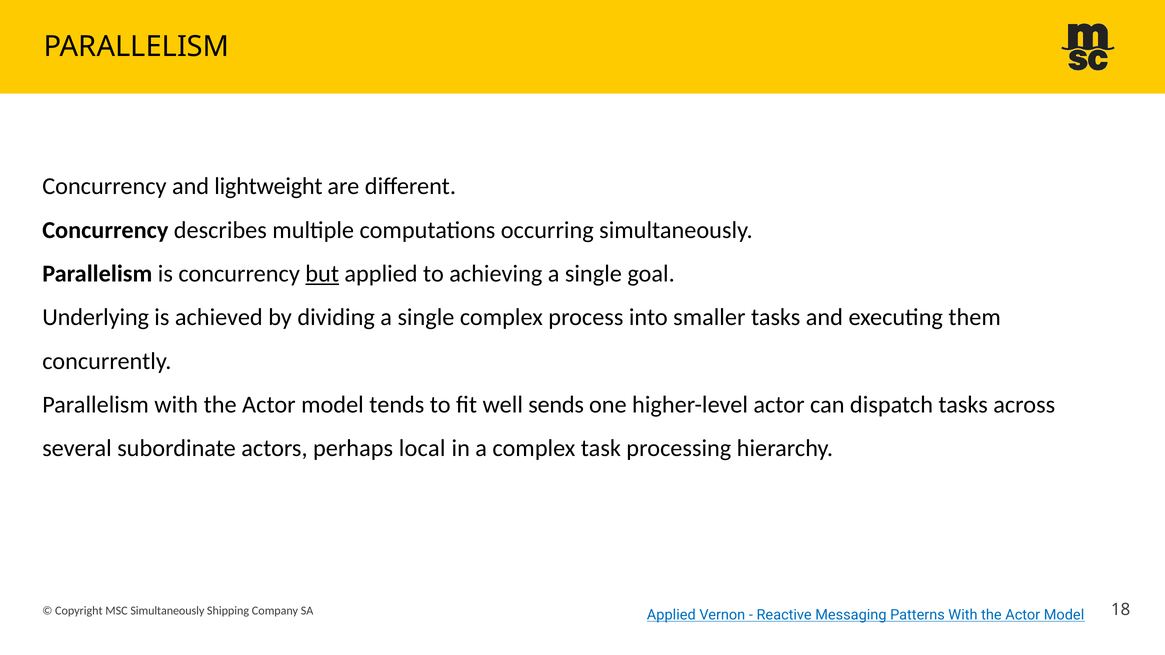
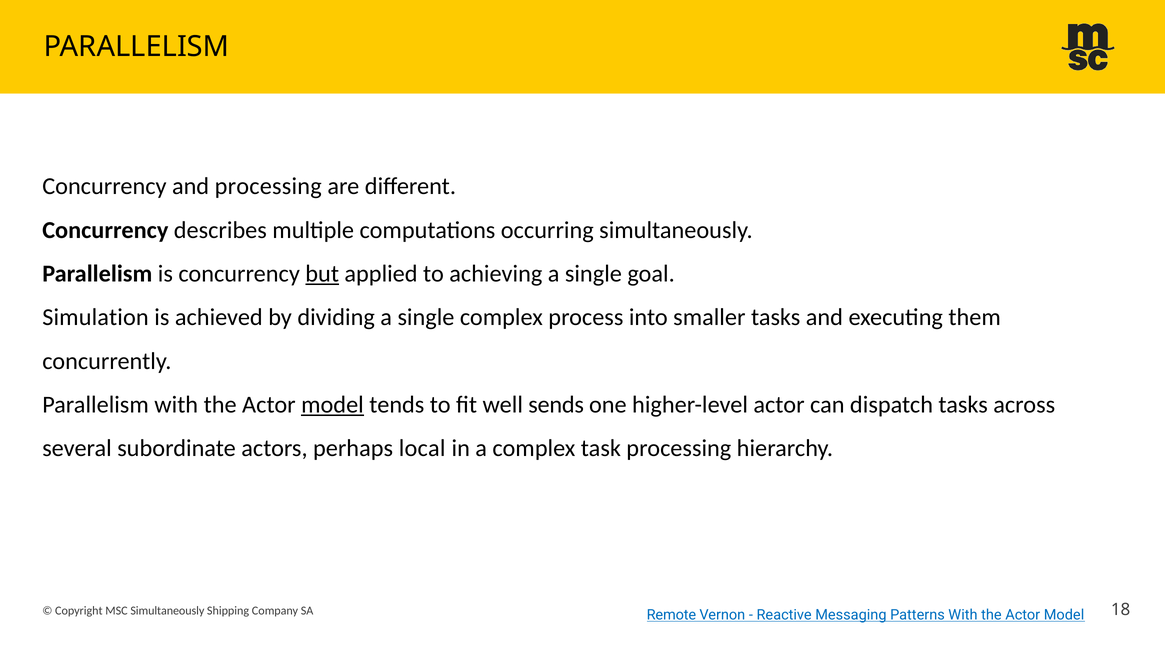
and lightweight: lightweight -> processing
Underlying: Underlying -> Simulation
model at (332, 405) underline: none -> present
Applied at (671, 615): Applied -> Remote
